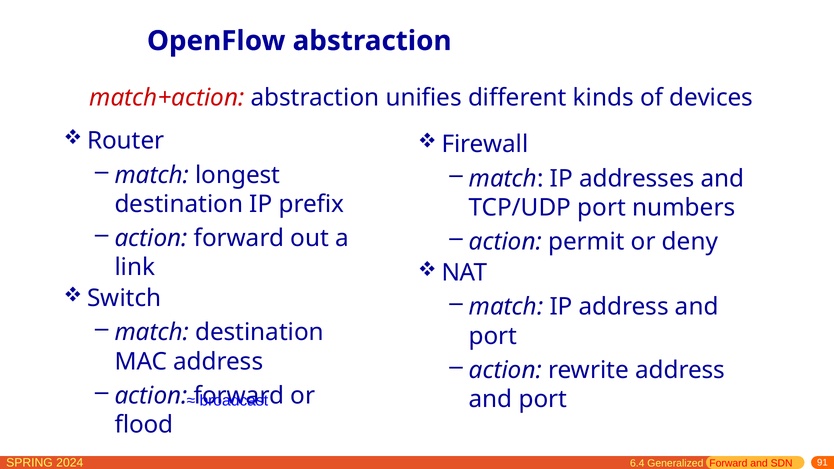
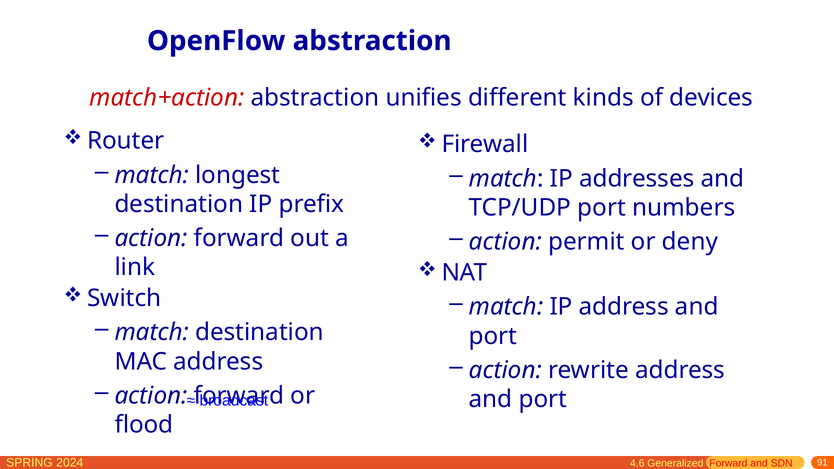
6.4: 6.4 -> 4.6
